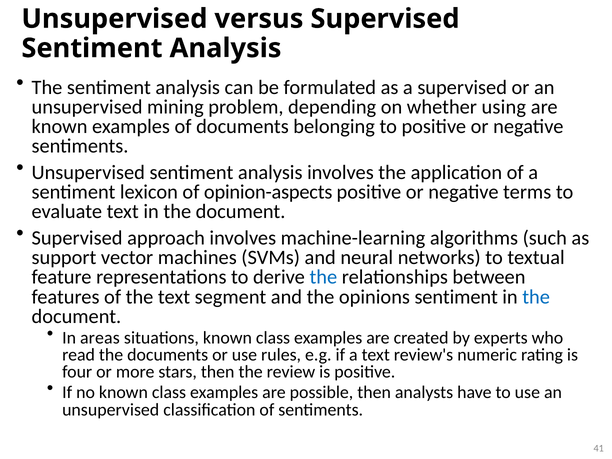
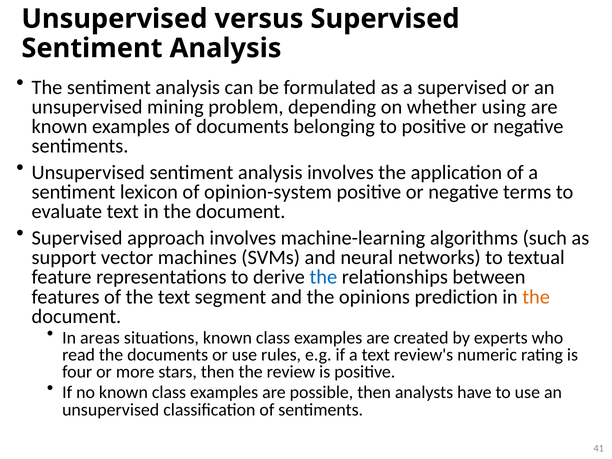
opinion-aspects: opinion-aspects -> opinion-system
opinions sentiment: sentiment -> prediction
the at (536, 297) colour: blue -> orange
